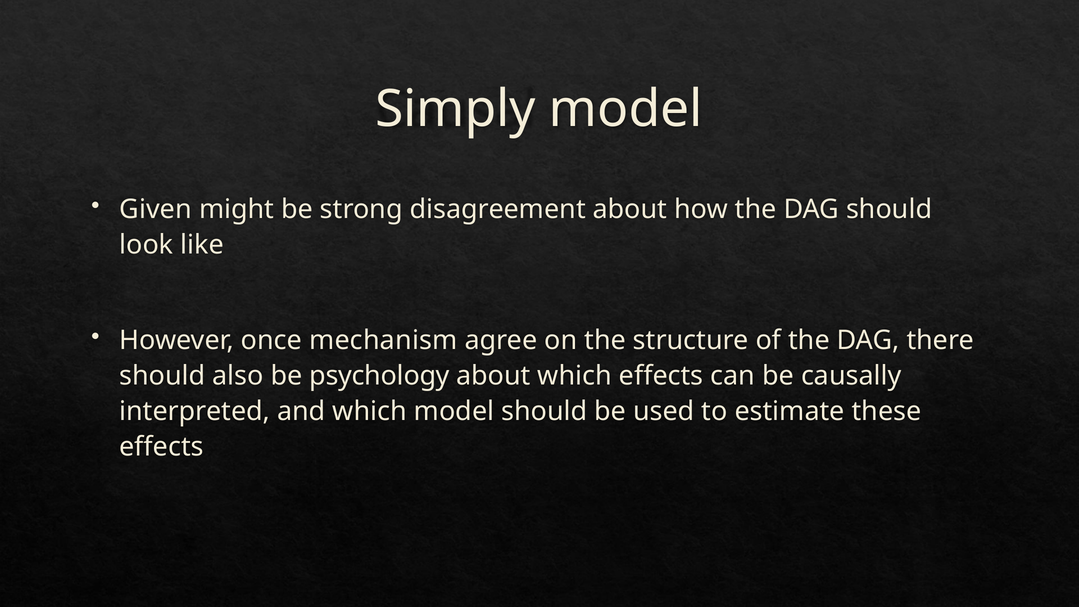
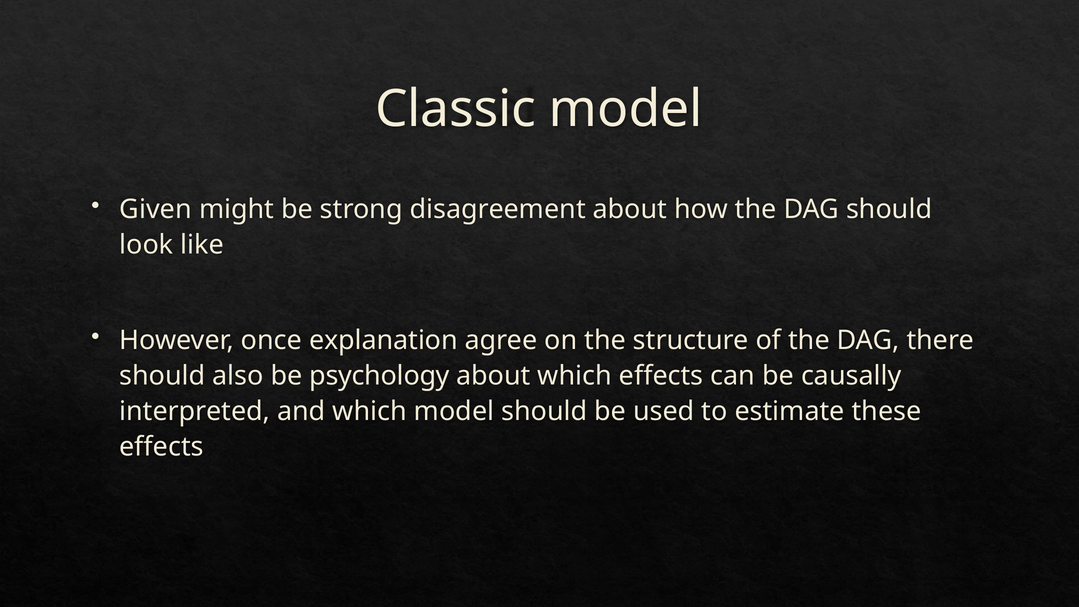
Simply: Simply -> Classic
mechanism: mechanism -> explanation
